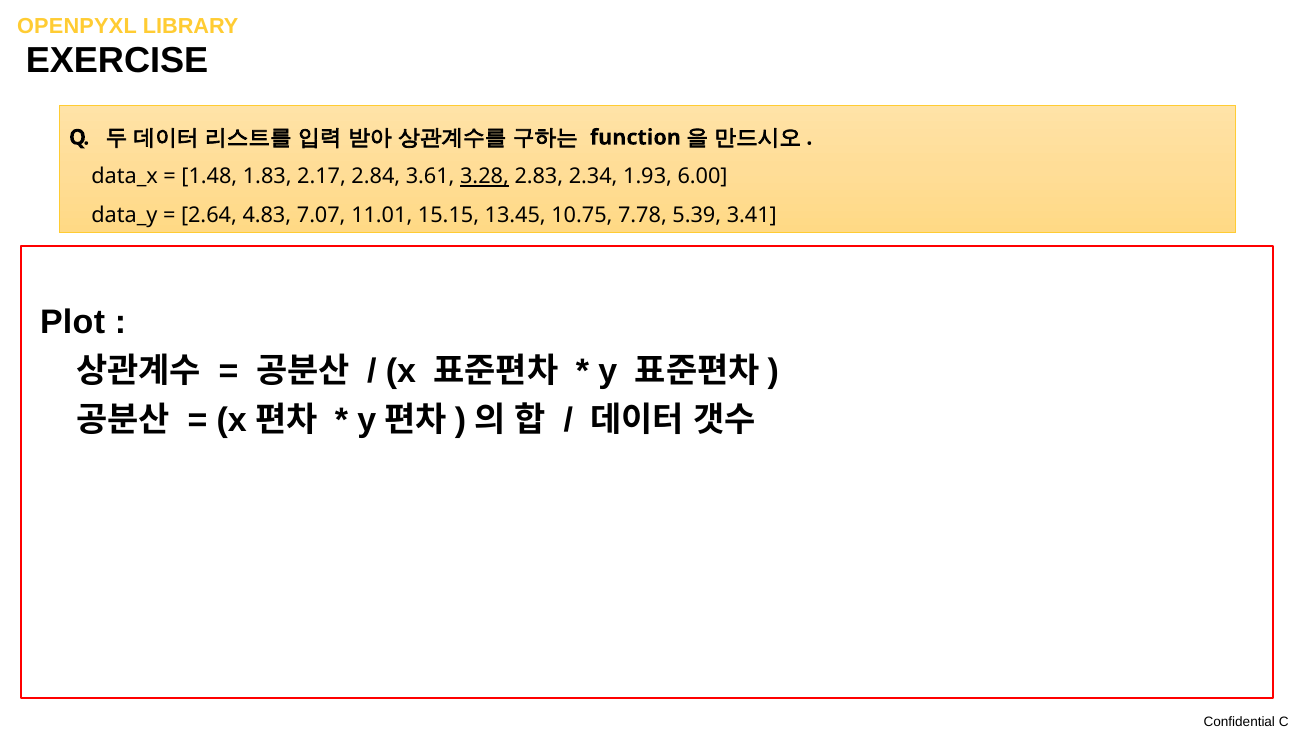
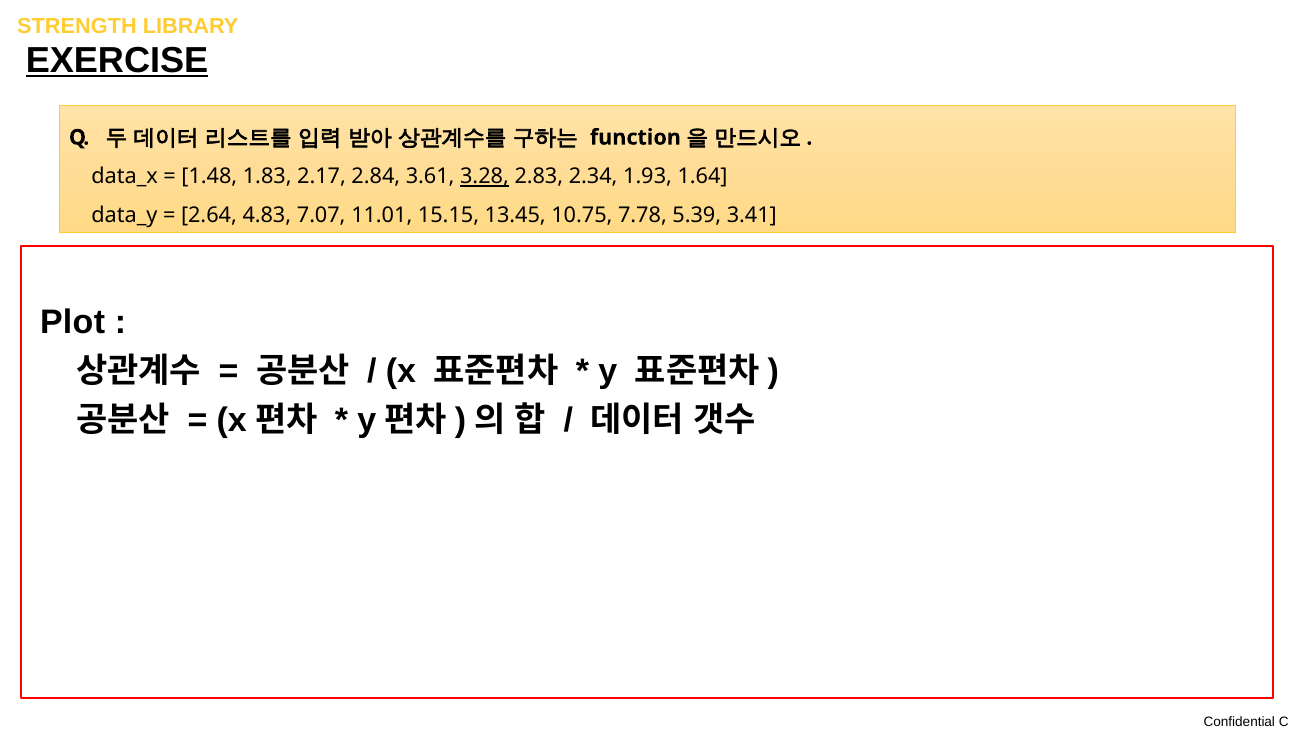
OPENPYXL: OPENPYXL -> STRENGTH
EXERCISE underline: none -> present
6.00: 6.00 -> 1.64
